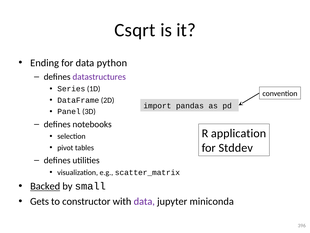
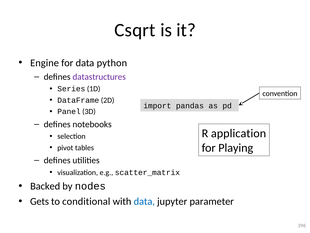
Ending: Ending -> Engine
Stddev: Stddev -> Playing
Backed underline: present -> none
small: small -> nodes
constructor: constructor -> conditional
data at (144, 201) colour: purple -> blue
miniconda: miniconda -> parameter
